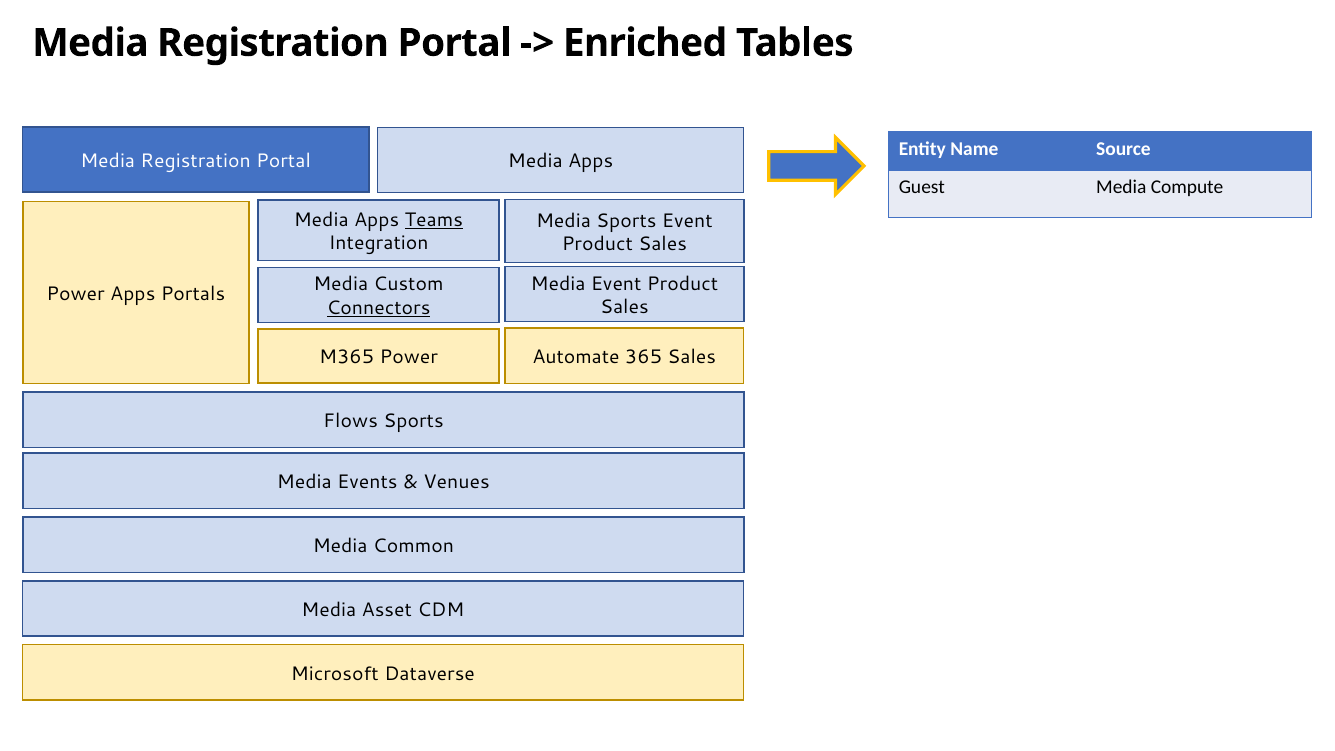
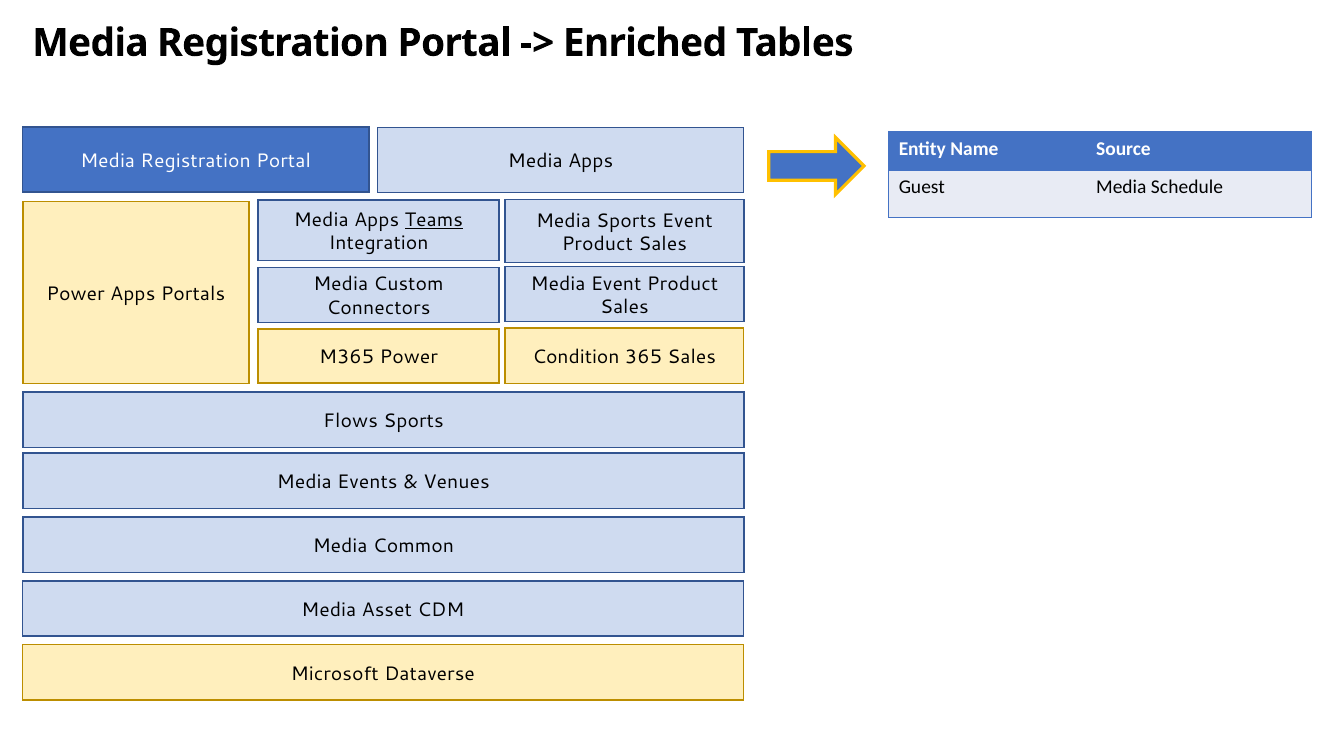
Compute: Compute -> Schedule
Connectors underline: present -> none
Automate: Automate -> Condition
